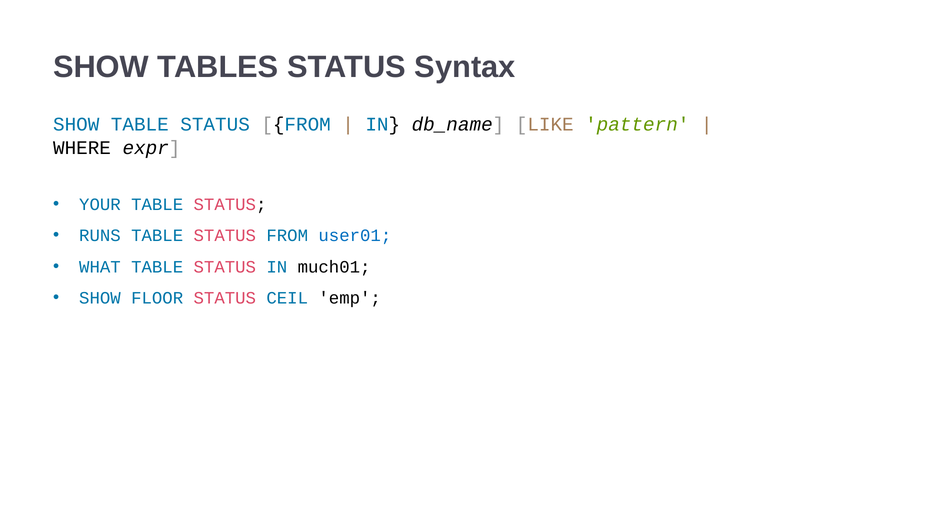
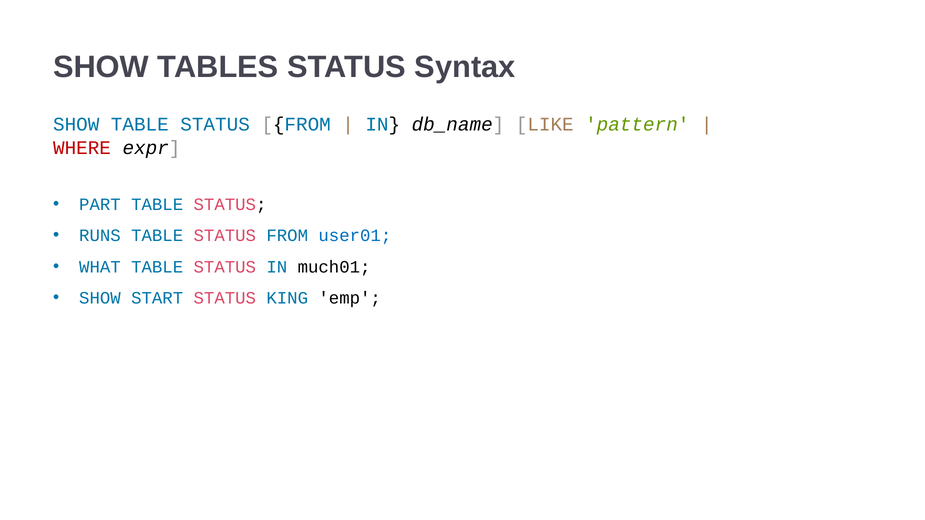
WHERE colour: black -> red
YOUR: YOUR -> PART
FLOOR: FLOOR -> START
CEIL: CEIL -> KING
